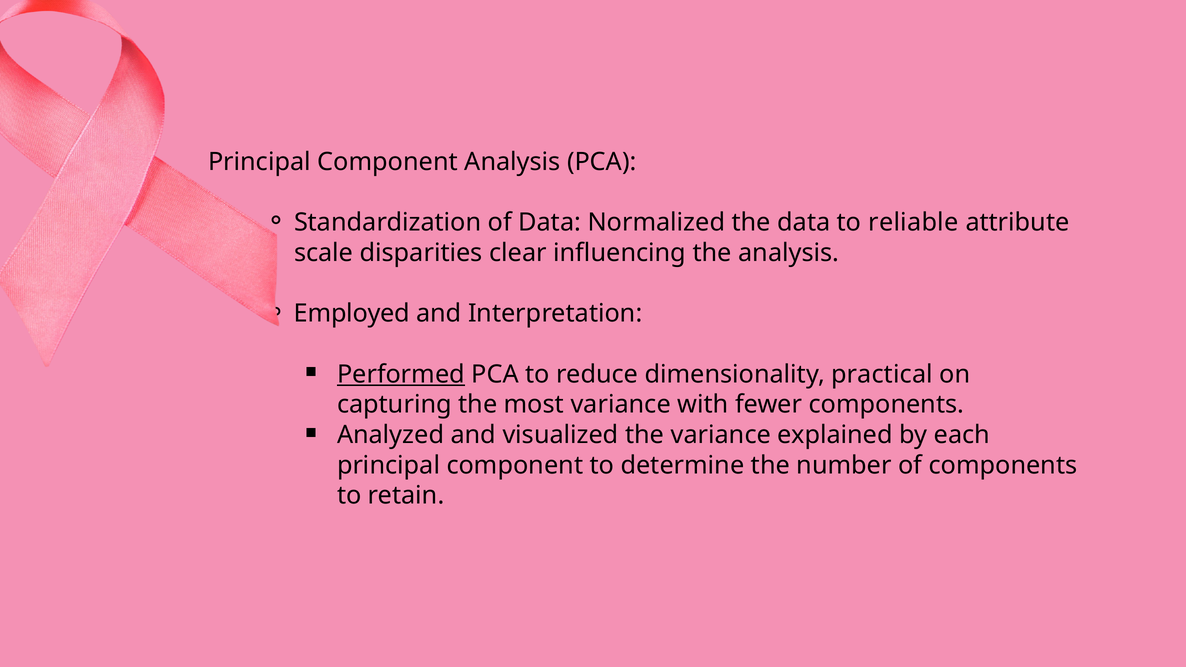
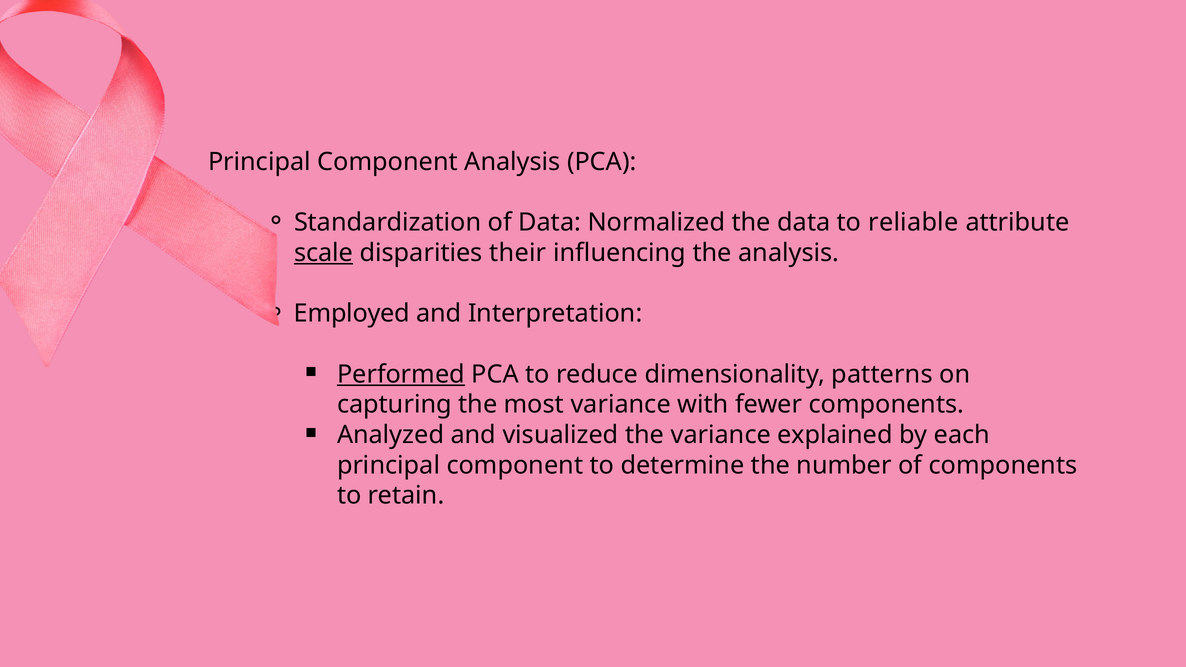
scale underline: none -> present
clear: clear -> their
practical: practical -> patterns
